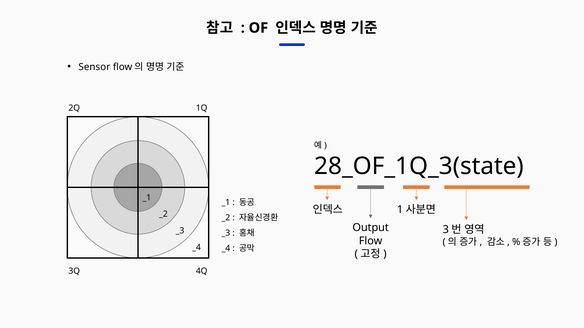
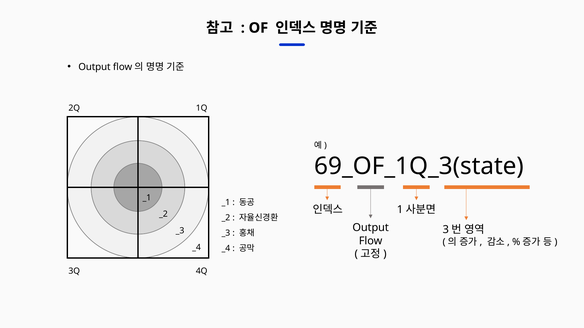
Sensor at (94, 67): Sensor -> Output
28_OF_1Q_3(state: 28_OF_1Q_3(state -> 69_OF_1Q_3(state
